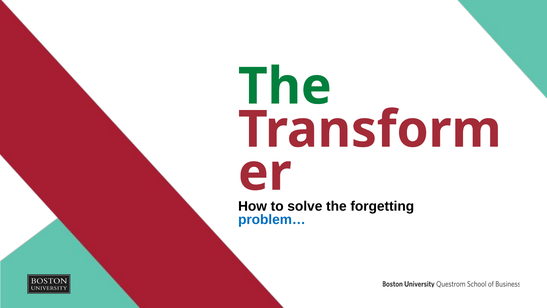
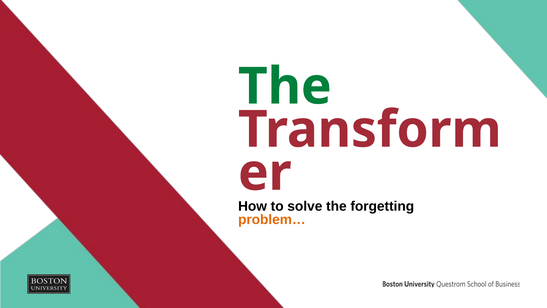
problem… colour: blue -> orange
